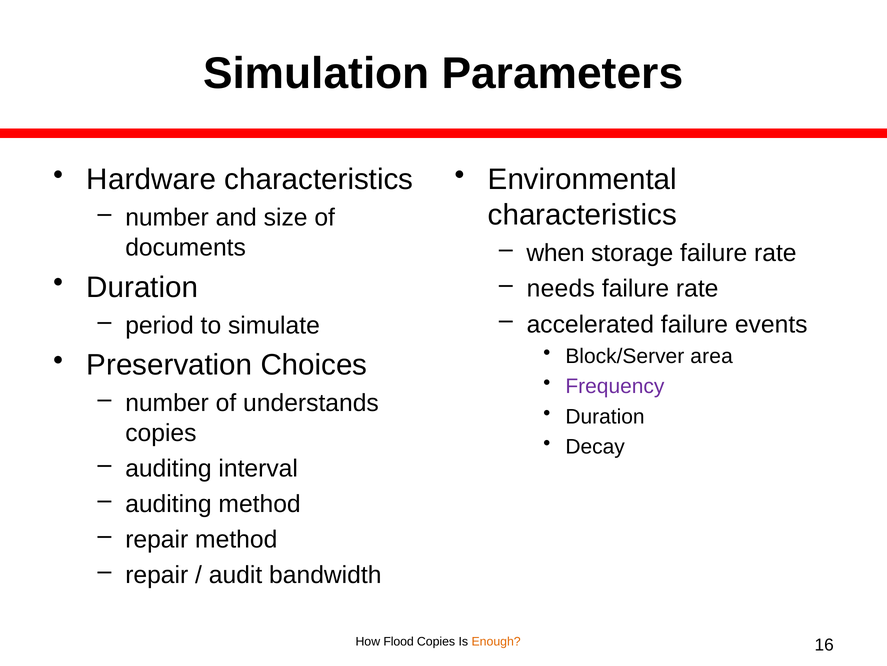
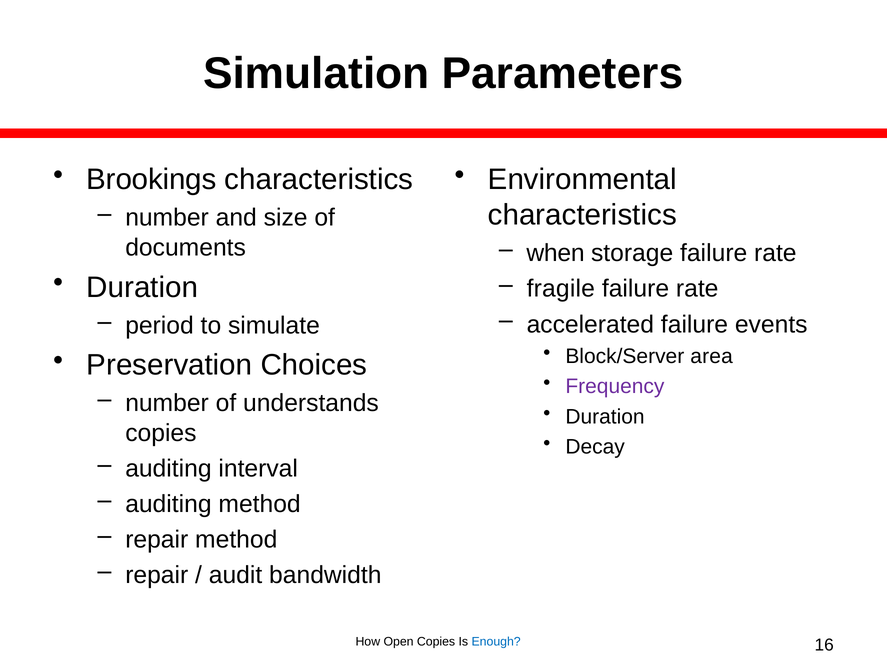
Hardware: Hardware -> Brookings
needs: needs -> fragile
Flood: Flood -> Open
Enough colour: orange -> blue
